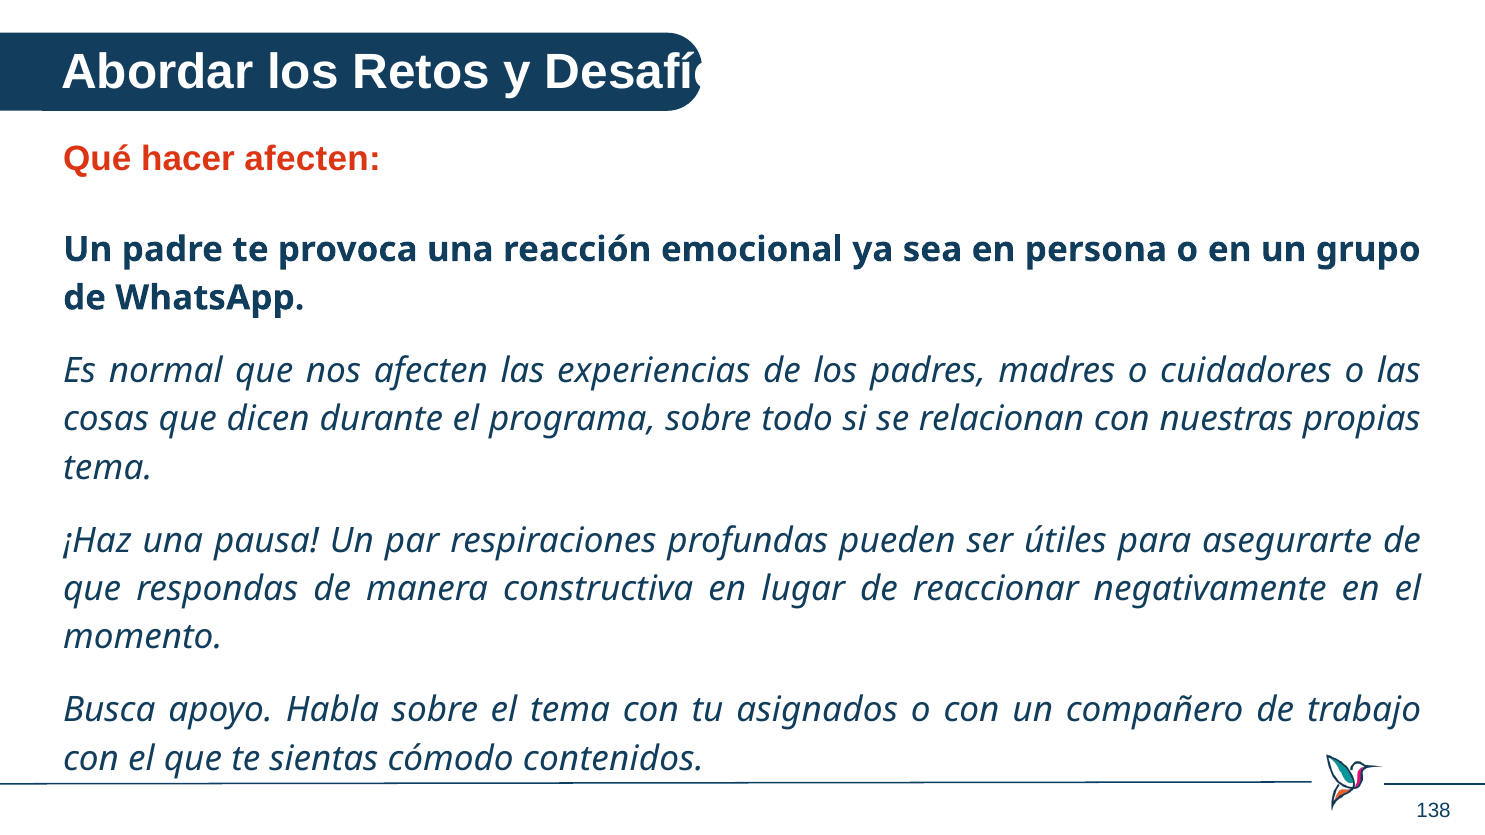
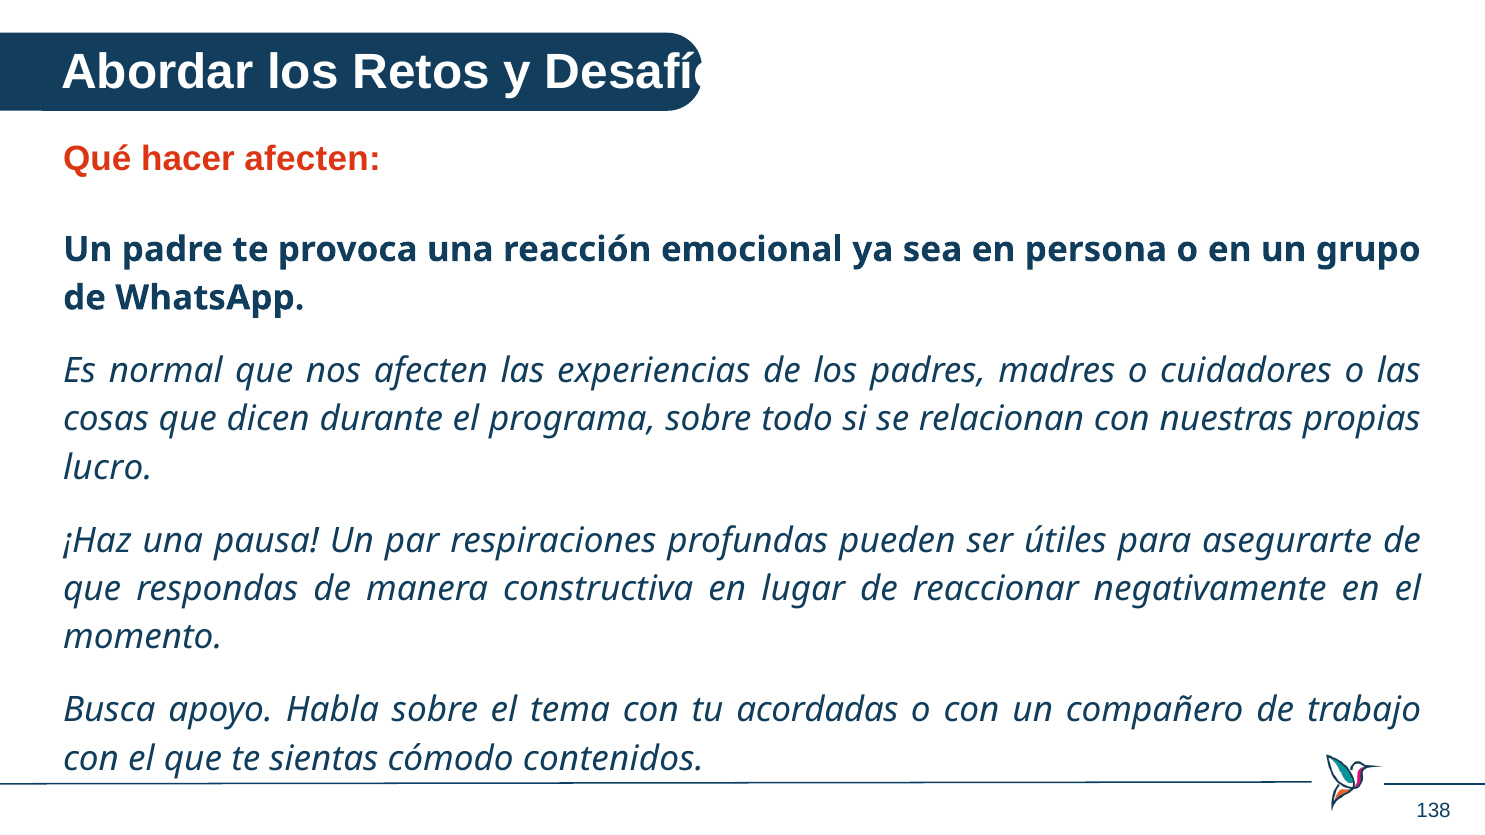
tema at (108, 468): tema -> lucro
asignados: asignados -> acordadas
